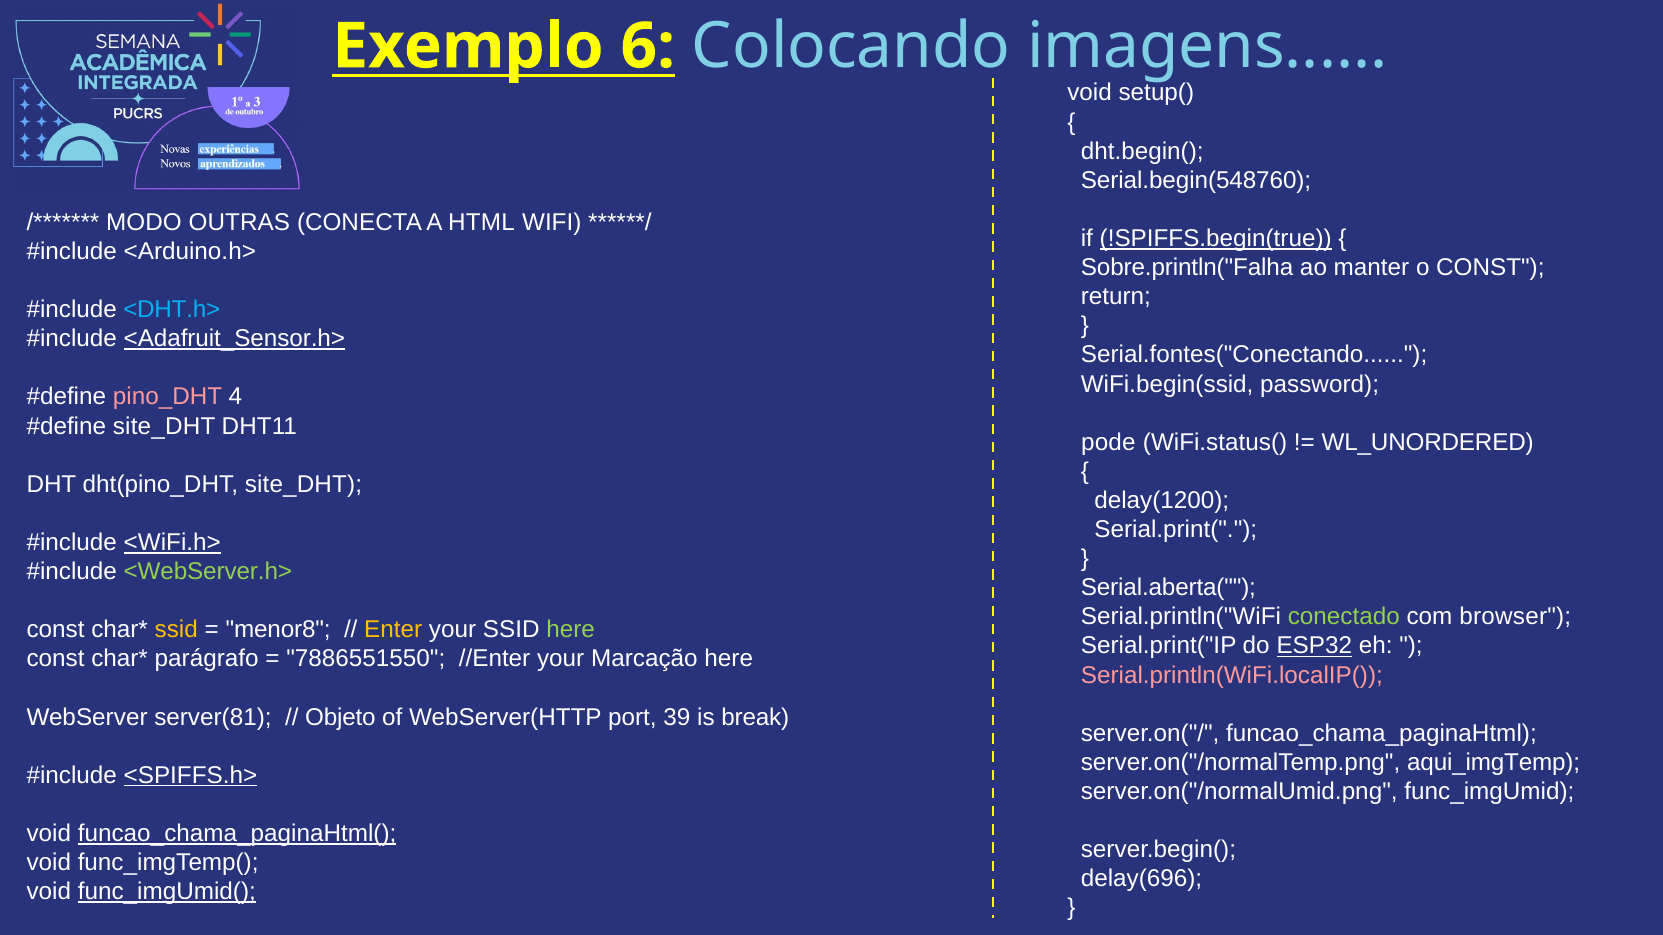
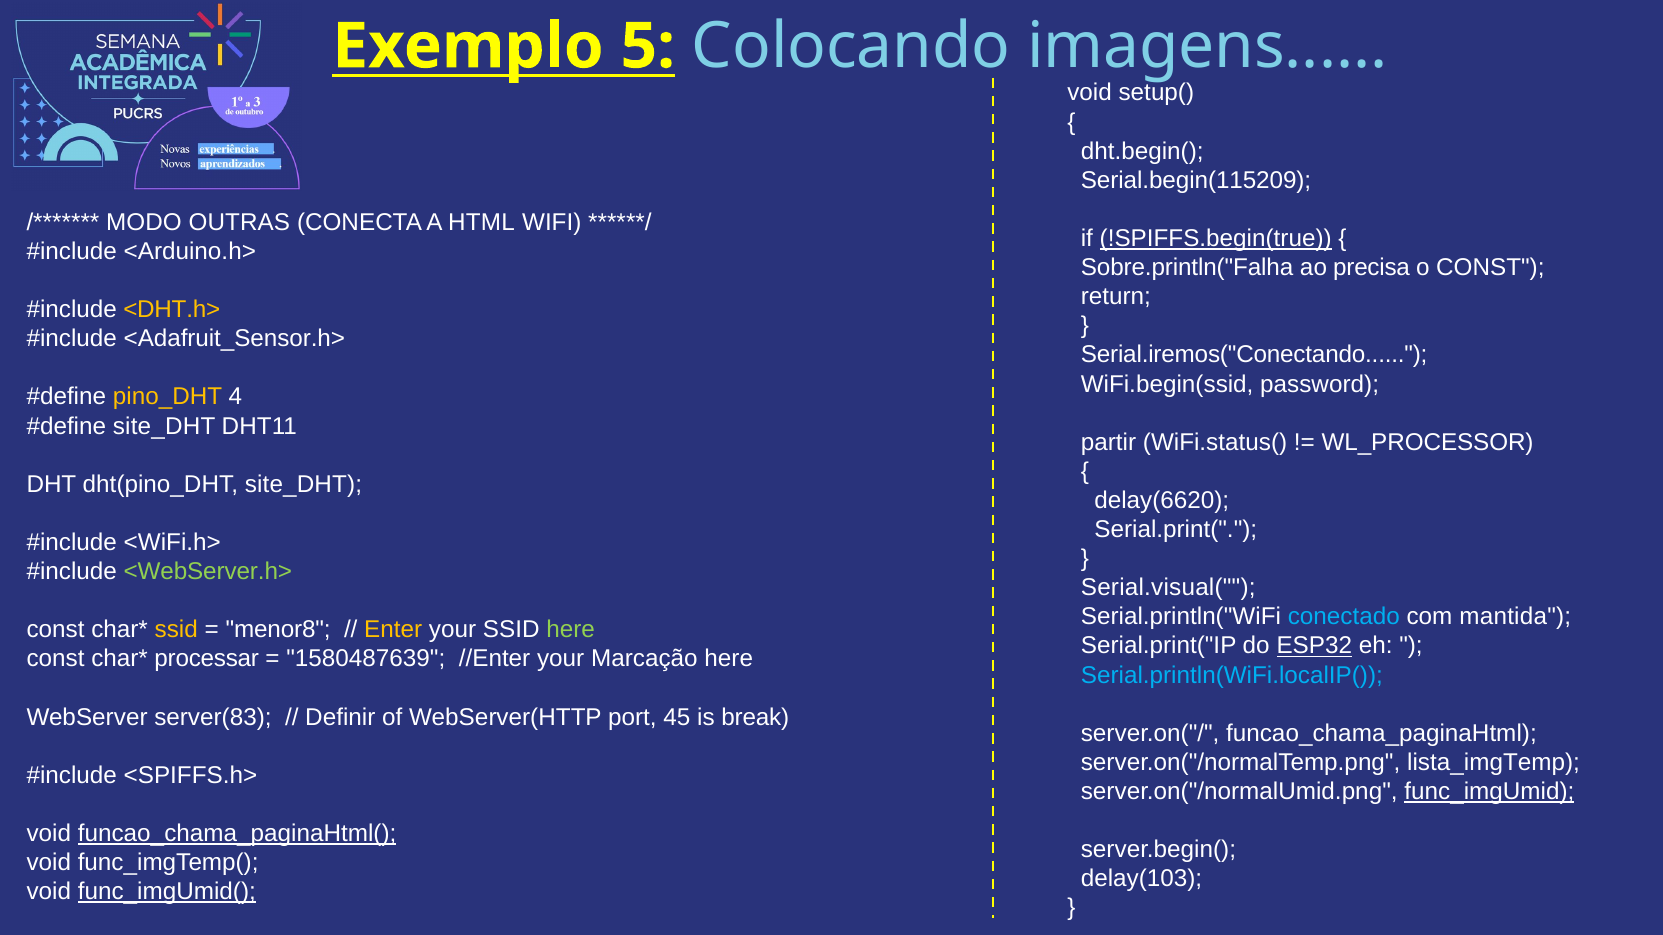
6: 6 -> 5
Serial.begin(548760: Serial.begin(548760 -> Serial.begin(115209
manter: manter -> precisa
<DHT.h> colour: light blue -> yellow
<Adafruit_Sensor.h> underline: present -> none
Serial.fontes("Conectando: Serial.fontes("Conectando -> Serial.iremos("Conectando
pino_DHT colour: pink -> yellow
pode: pode -> partir
WL_UNORDERED: WL_UNORDERED -> WL_PROCESSOR
delay(1200: delay(1200 -> delay(6620
<WiFi.h> underline: present -> none
Serial.aberta(: Serial.aberta( -> Serial.visual(
conectado colour: light green -> light blue
browser: browser -> mantida
parágrafo: parágrafo -> processar
7886551550: 7886551550 -> 1580487639
Serial.println(WiFi.localIP( colour: pink -> light blue
server(81: server(81 -> server(83
Objeto: Objeto -> Definir
39: 39 -> 45
aqui_imgTemp: aqui_imgTemp -> lista_imgTemp
<SPIFFS.h> underline: present -> none
func_imgUmid underline: none -> present
delay(696: delay(696 -> delay(103
